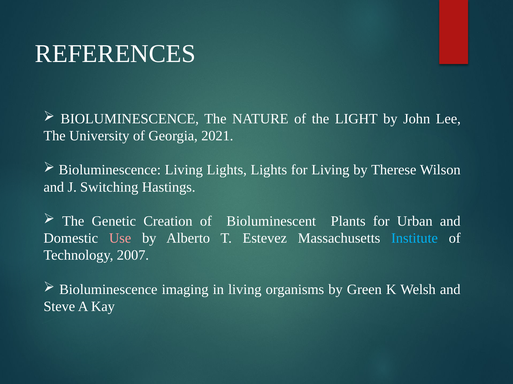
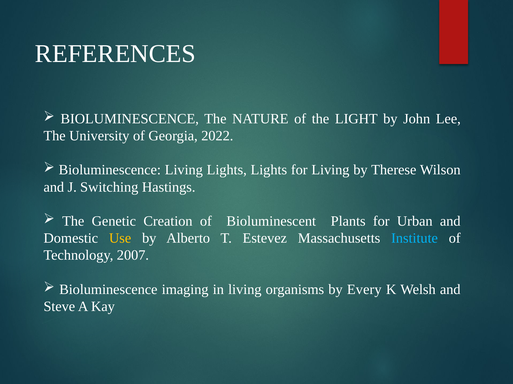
2021: 2021 -> 2022
Use colour: pink -> yellow
Green: Green -> Every
